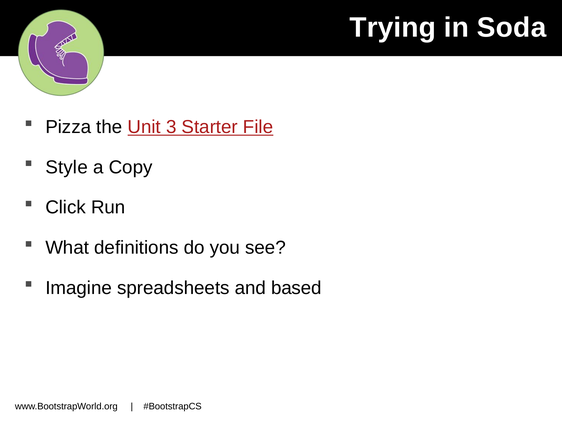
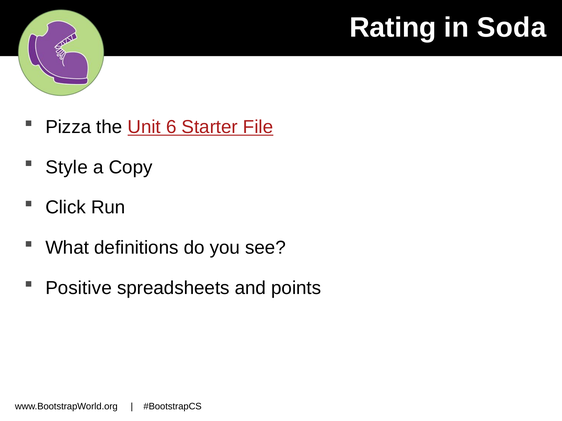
Trying: Trying -> Rating
3: 3 -> 6
Imagine: Imagine -> Positive
based: based -> points
